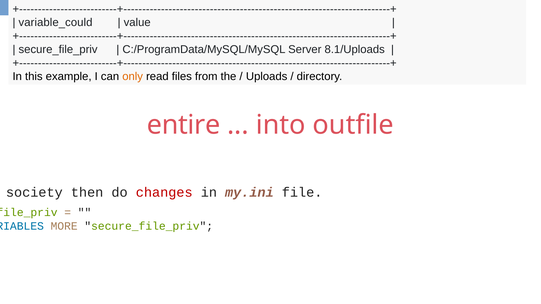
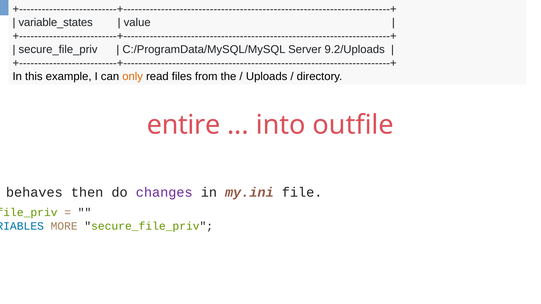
variable_could: variable_could -> variable_states
8.1/Uploads: 8.1/Uploads -> 9.2/Uploads
society: society -> behaves
changes colour: red -> purple
